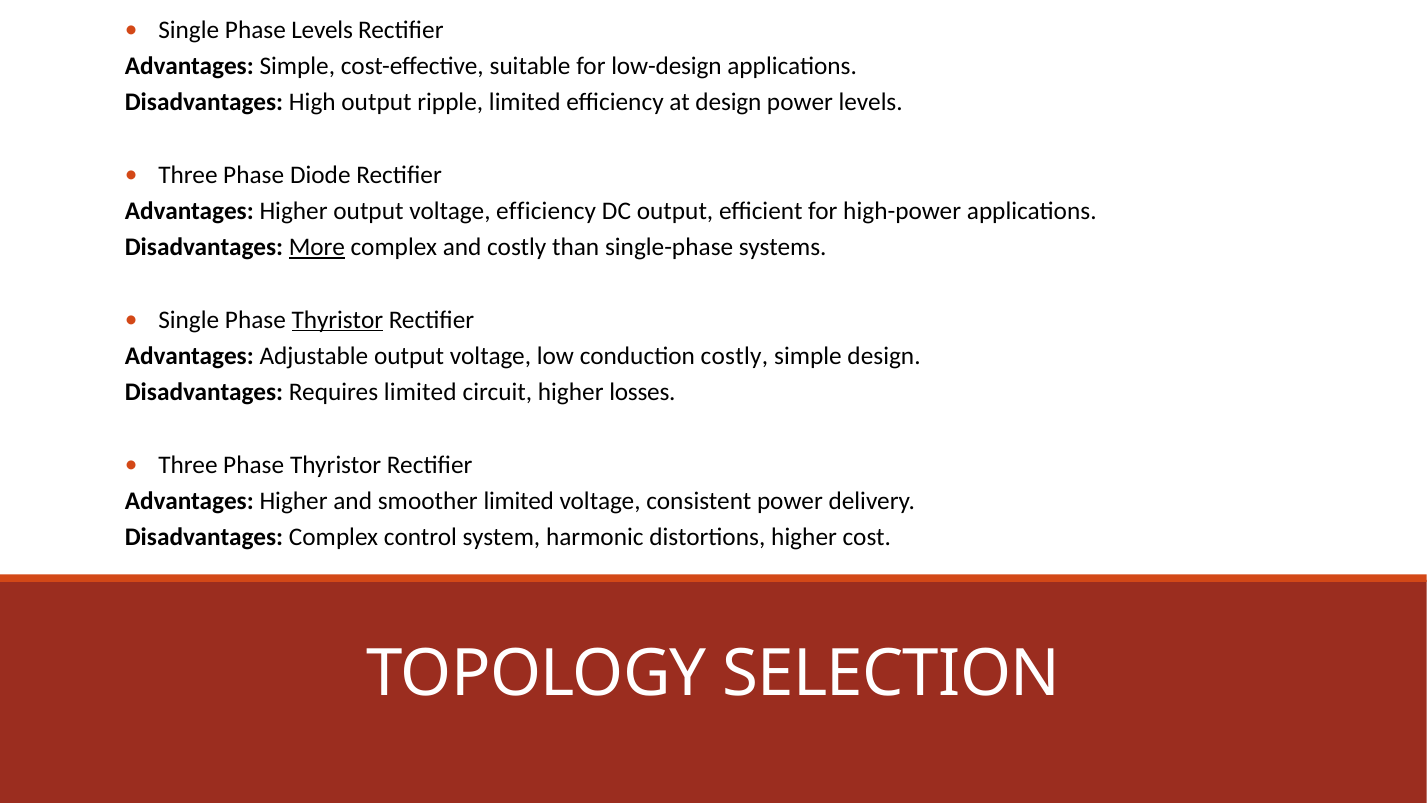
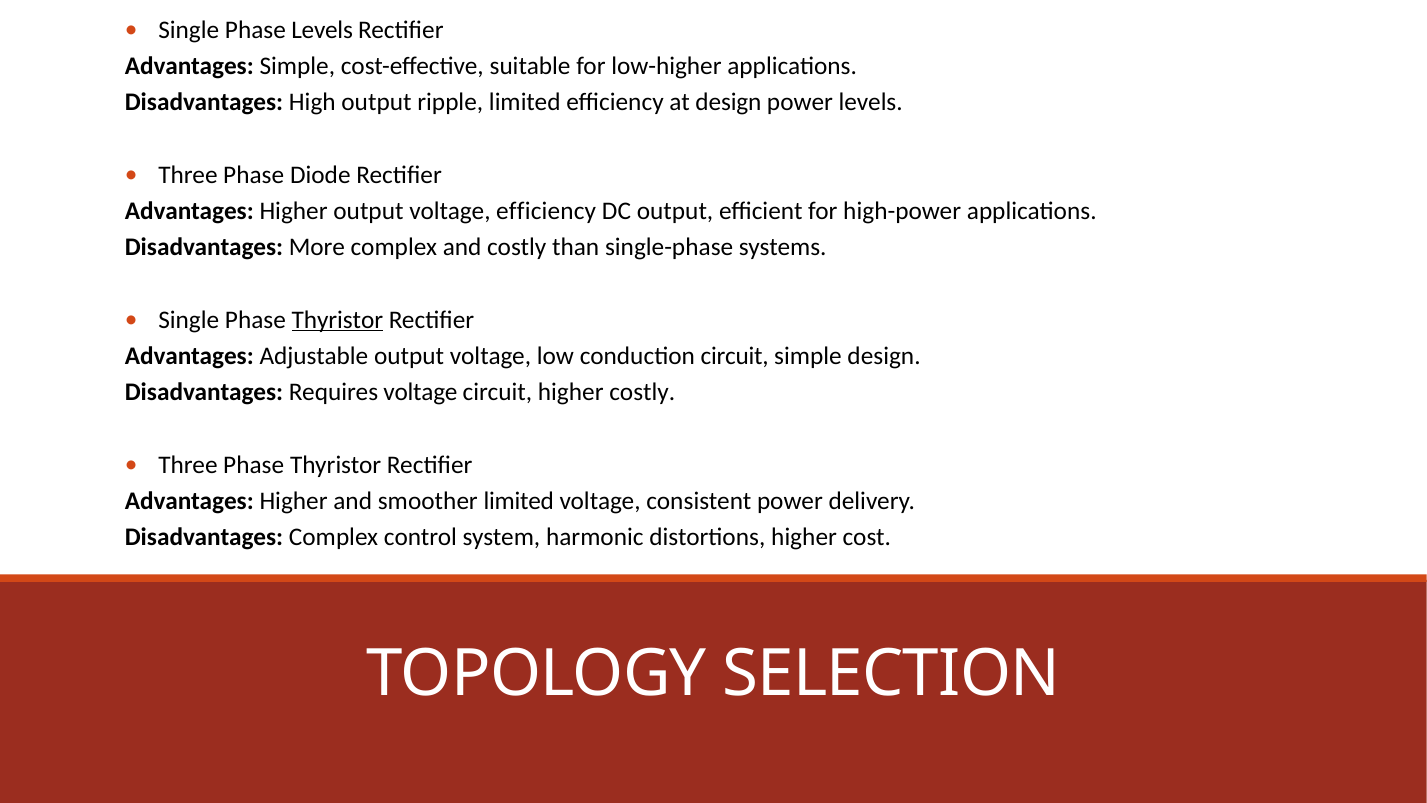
low-design: low-design -> low-higher
More underline: present -> none
conduction costly: costly -> circuit
Requires limited: limited -> voltage
higher losses: losses -> costly
